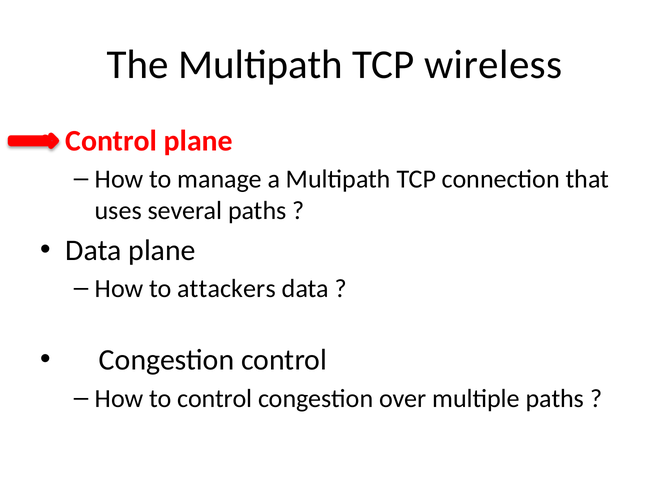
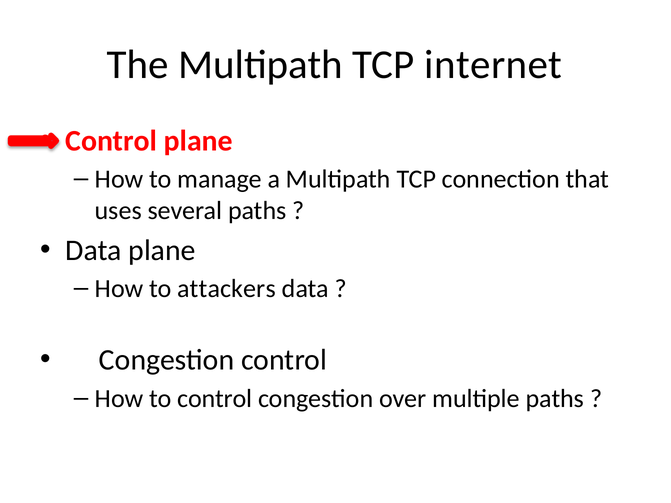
wireless: wireless -> internet
